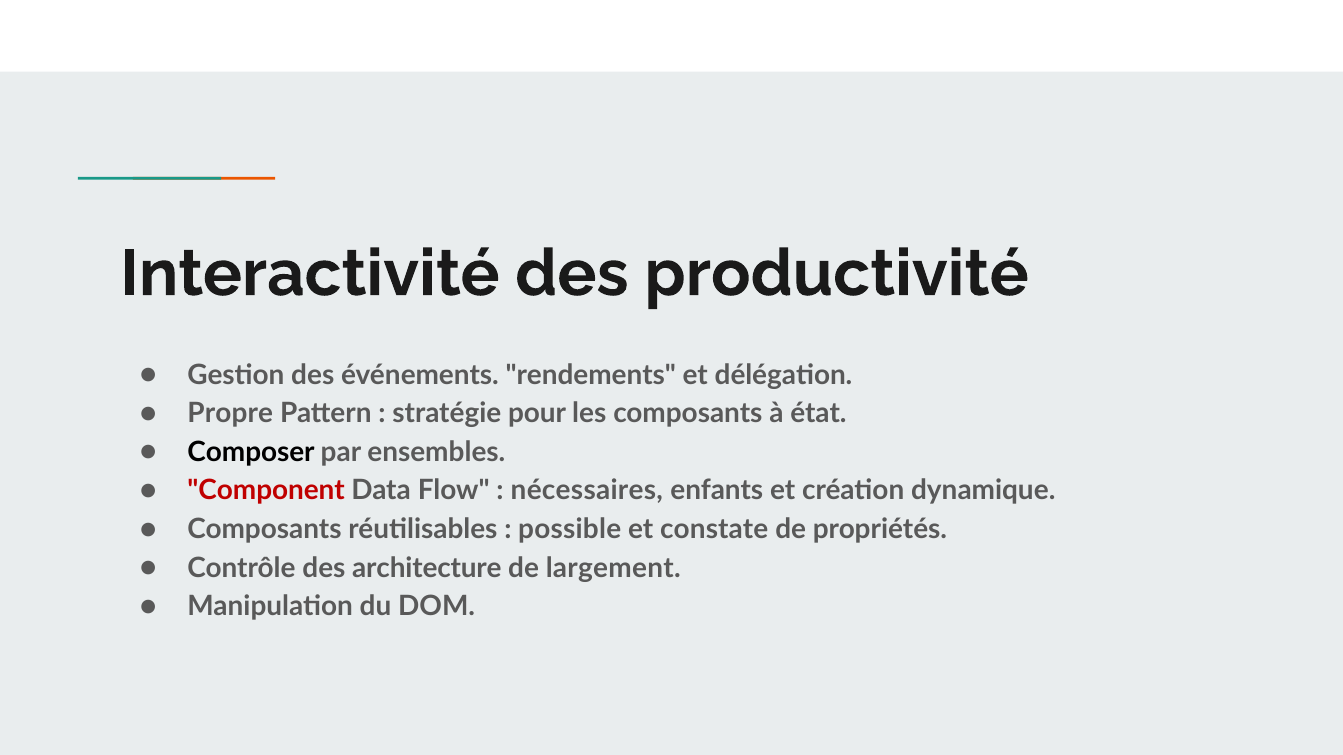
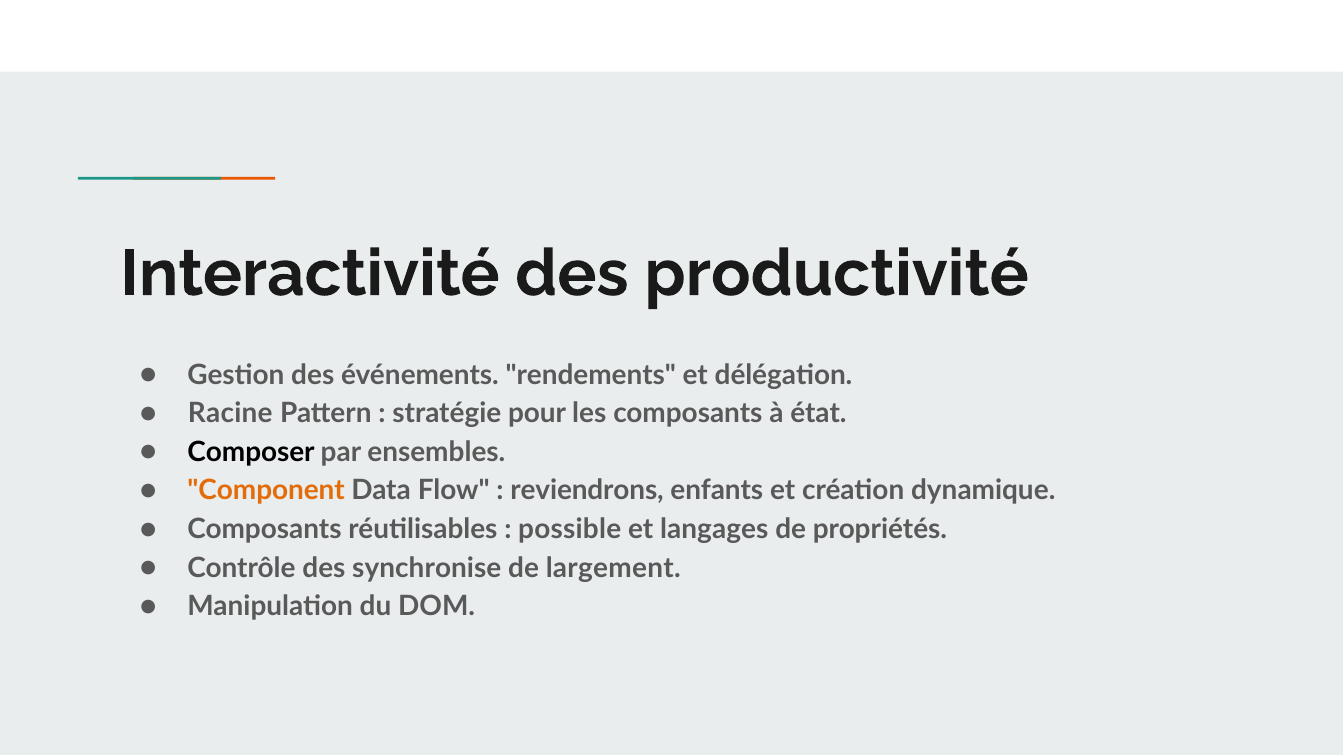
Propre: Propre -> Racine
Component colour: red -> orange
nécessaires: nécessaires -> reviendrons
constate: constate -> langages
architecture: architecture -> synchronise
